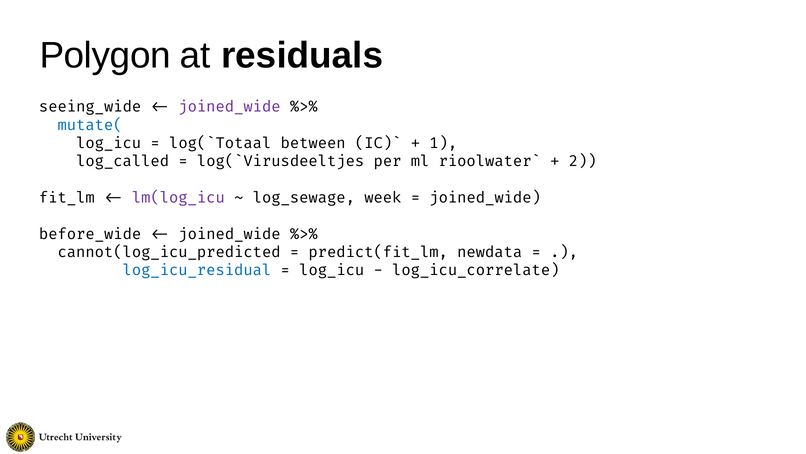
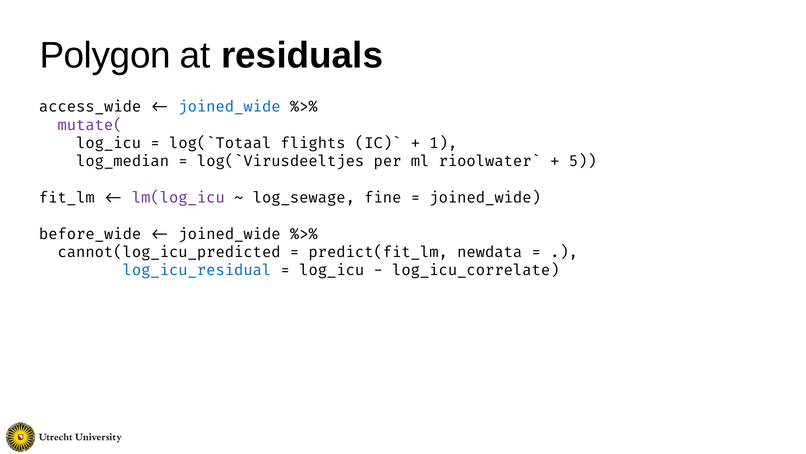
seeing_wide: seeing_wide -> access_wide
joined_wide at (229, 107) colour: purple -> blue
mutate( colour: blue -> purple
between: between -> flights
log_called: log_called -> log_median
2: 2 -> 5
week: week -> fine
